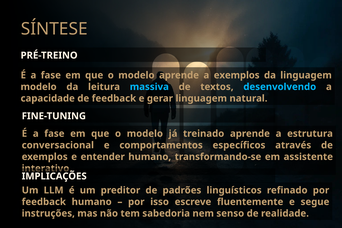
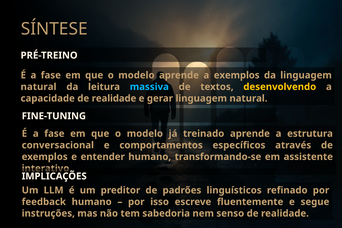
modelo at (39, 87): modelo -> natural
desenvolvendo colour: light blue -> yellow
capacidade de feedback: feedback -> realidade
